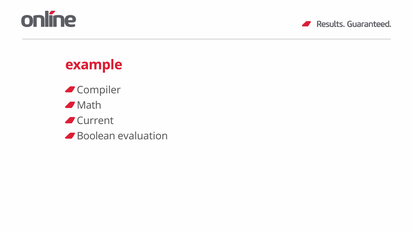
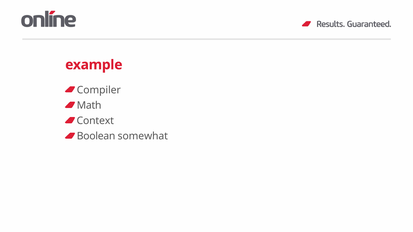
Current: Current -> Context
evaluation: evaluation -> somewhat
